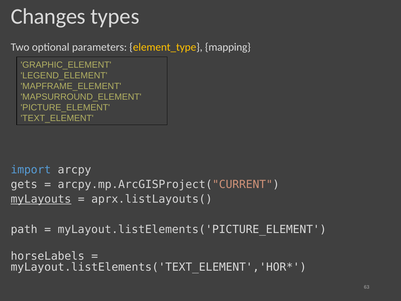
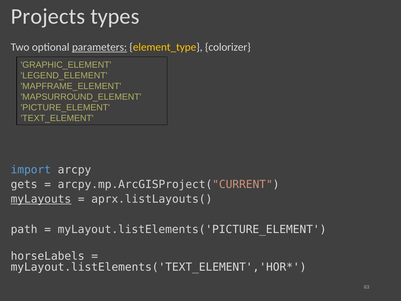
Changes: Changes -> Projects
parameters underline: none -> present
mapping: mapping -> colorizer
